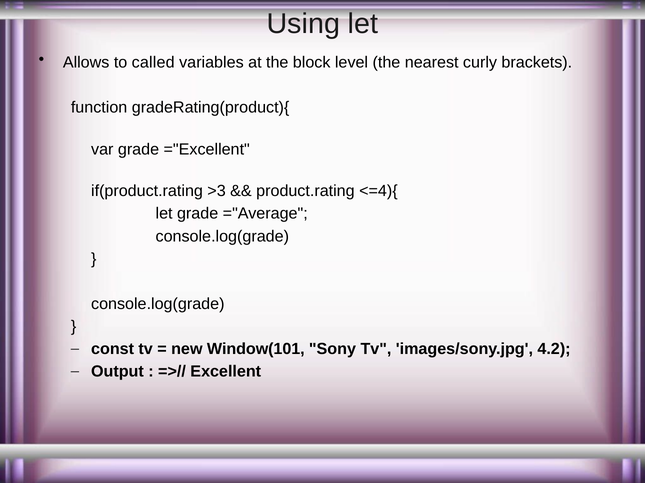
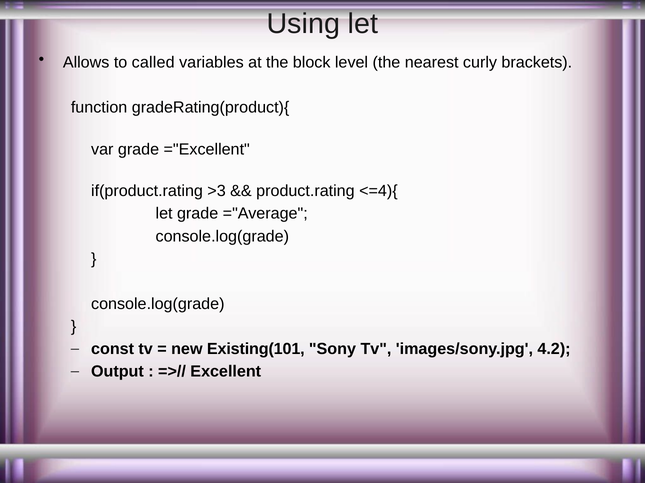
Window(101: Window(101 -> Existing(101
